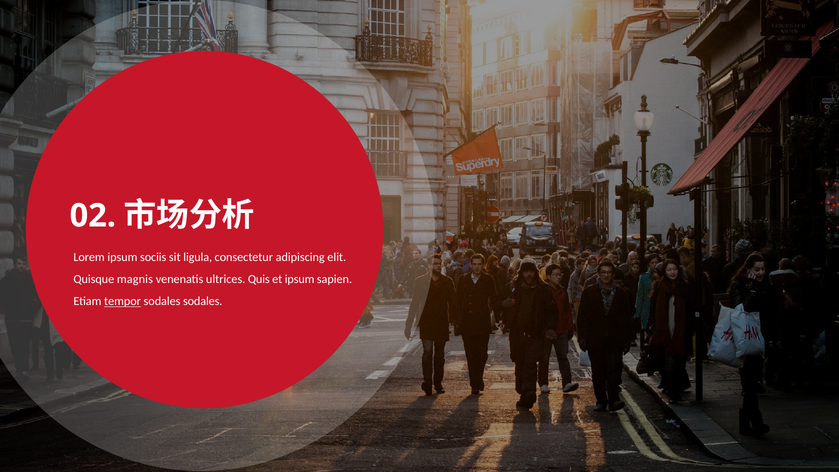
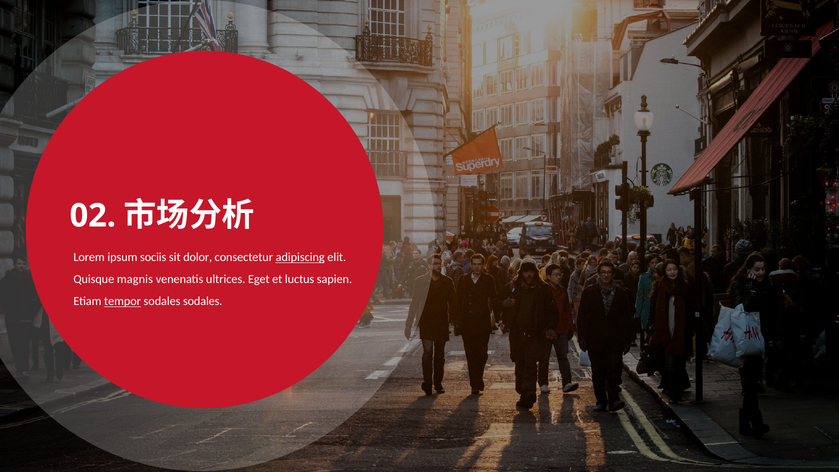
ligula: ligula -> dolor
adipiscing underline: none -> present
Quis: Quis -> Eget
et ipsum: ipsum -> luctus
